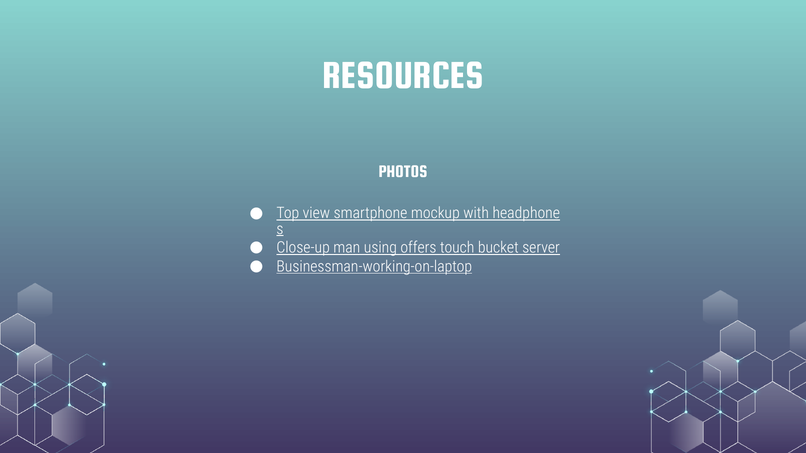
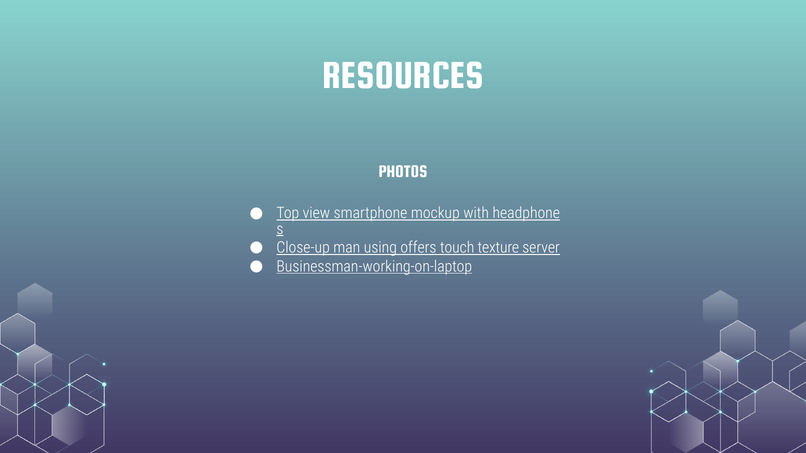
bucket: bucket -> texture
